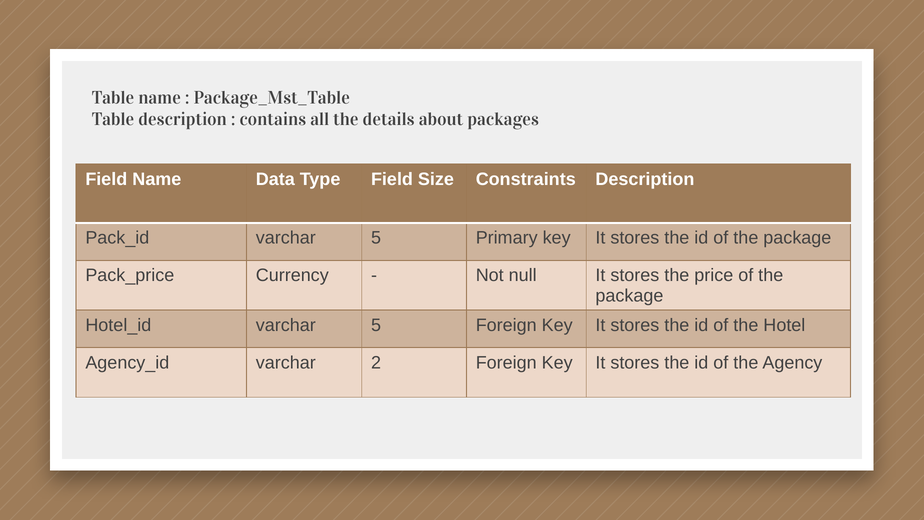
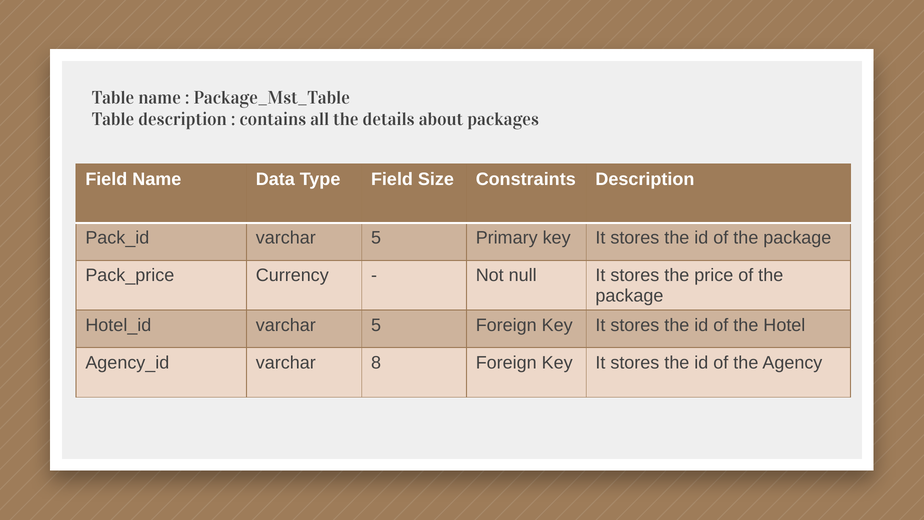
2: 2 -> 8
